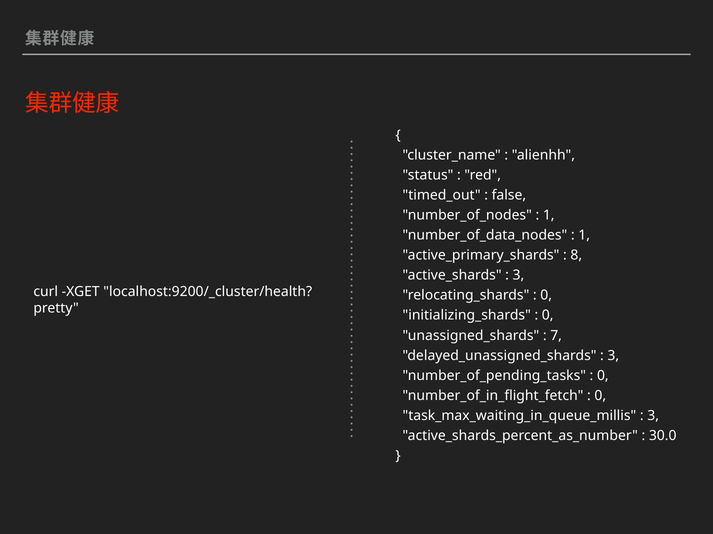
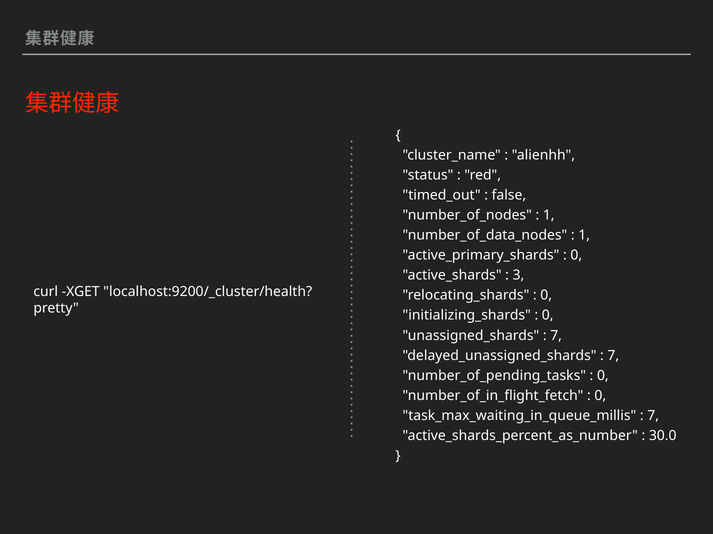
8 at (576, 256): 8 -> 0
3 at (613, 356): 3 -> 7
3 at (653, 416): 3 -> 7
